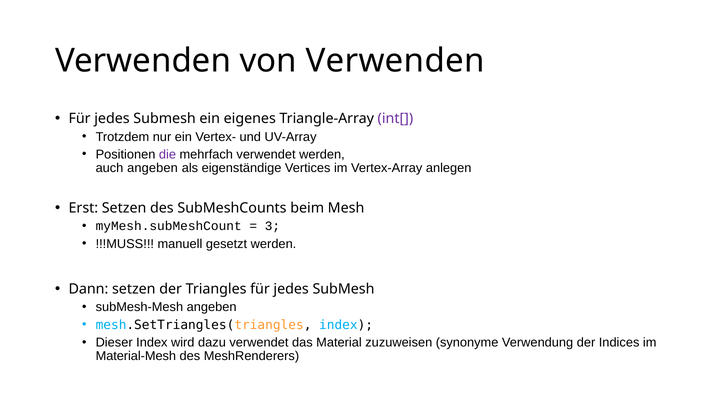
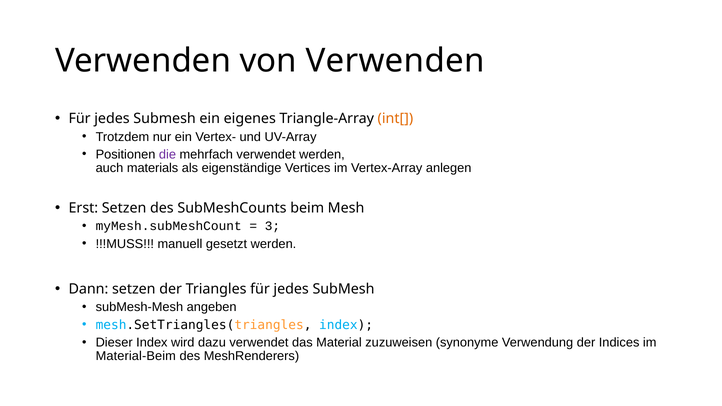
int[ colour: purple -> orange
auch angeben: angeben -> materials
Material-Mesh: Material-Mesh -> Material-Beim
